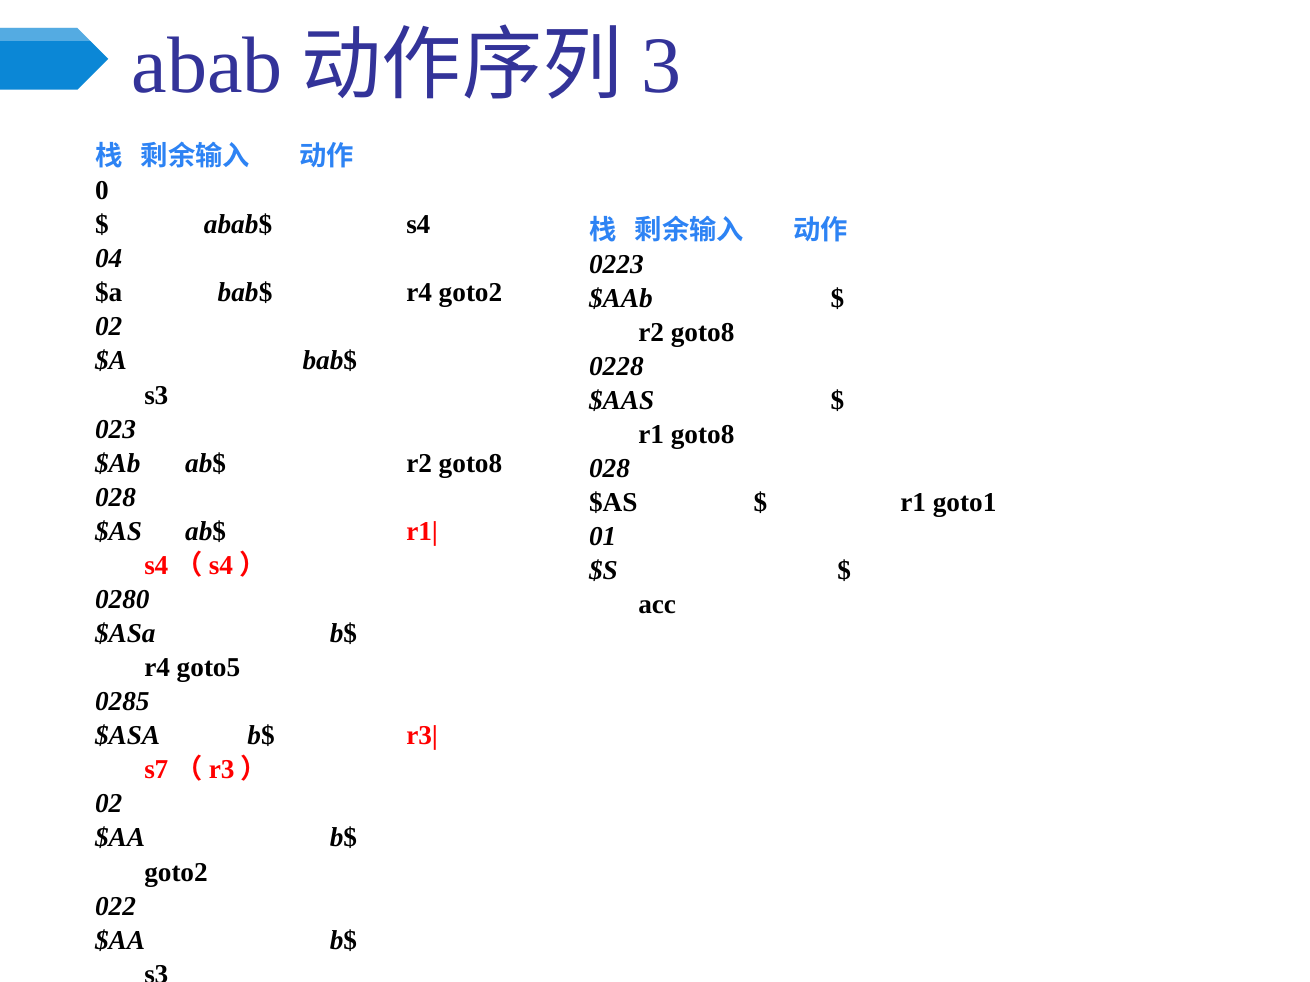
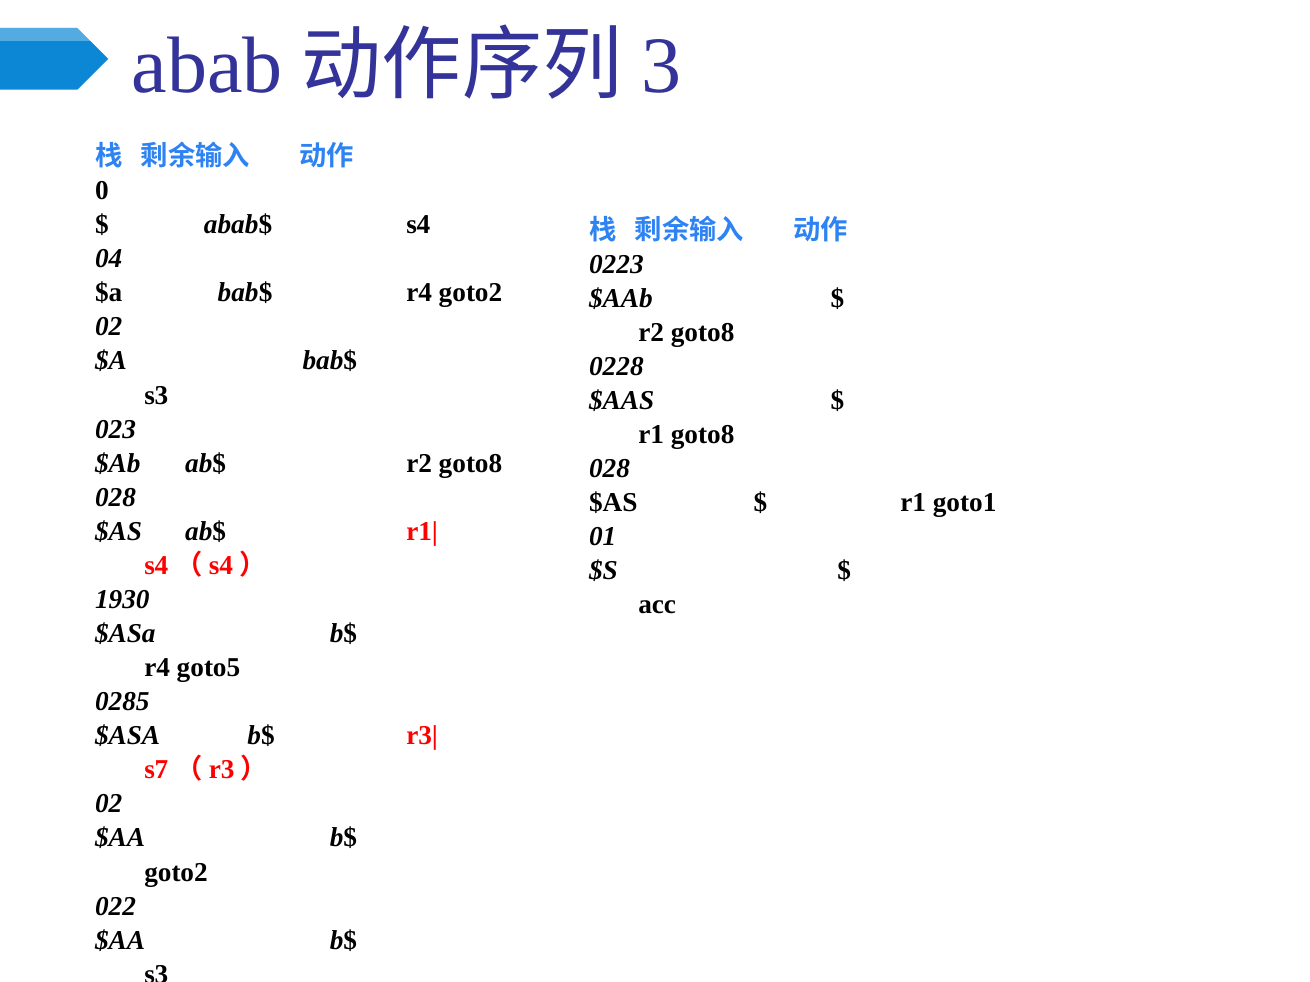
0280: 0280 -> 1930
